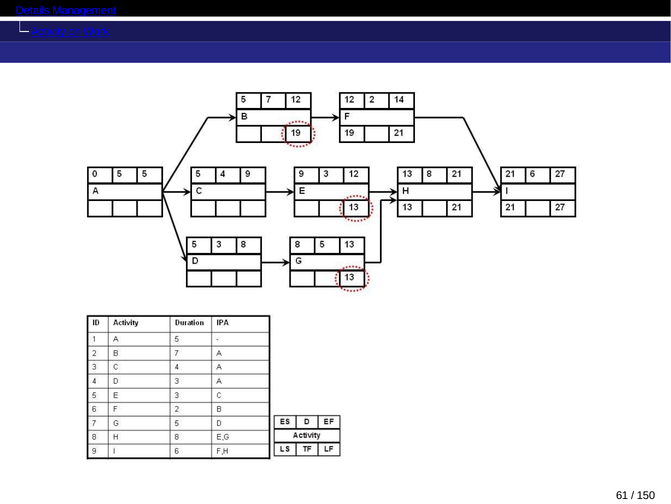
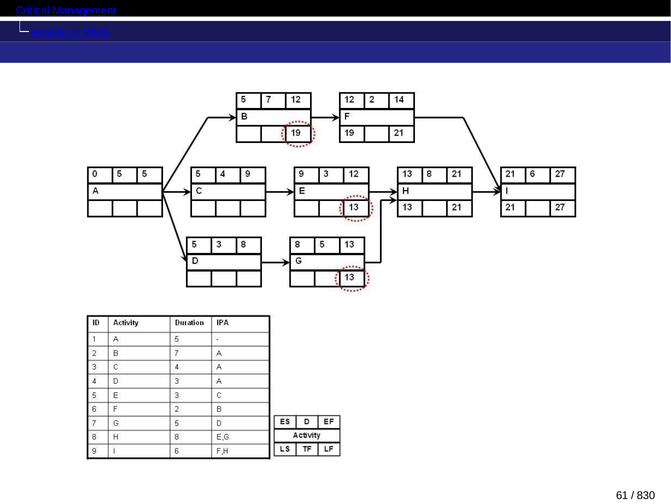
Details: Details -> Critical
150: 150 -> 830
